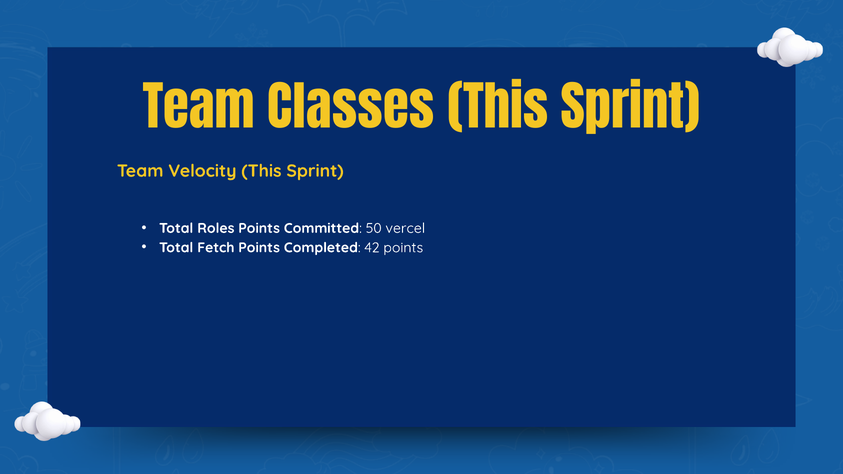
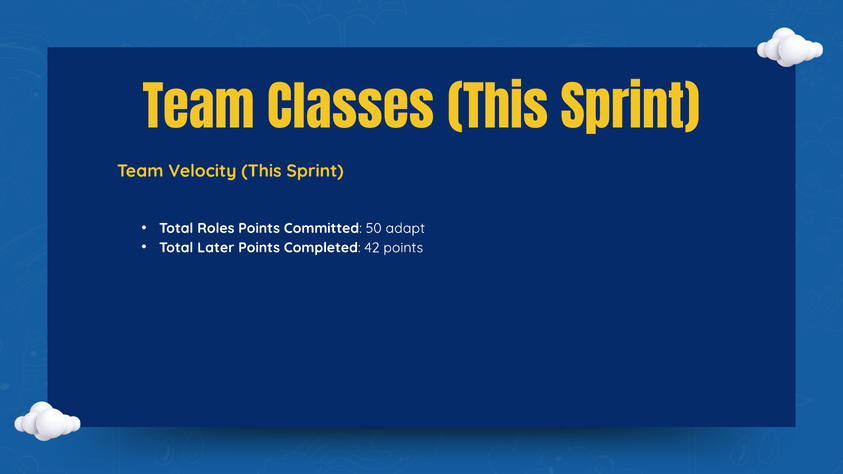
vercel: vercel -> adapt
Fetch: Fetch -> Later
